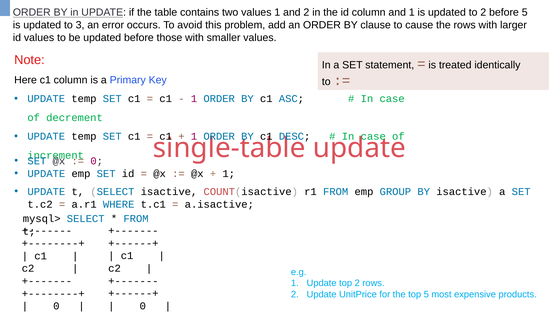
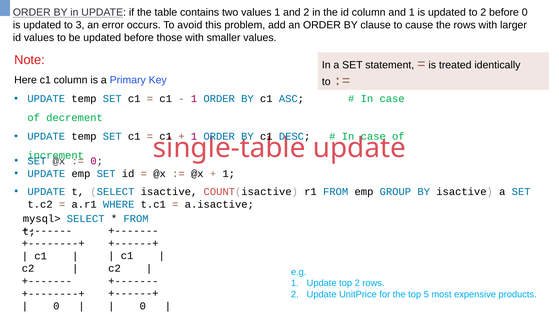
before 5: 5 -> 0
